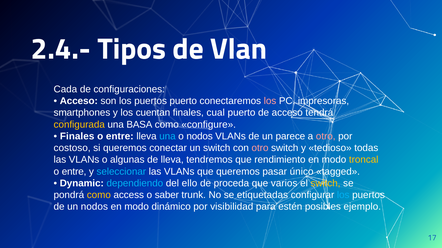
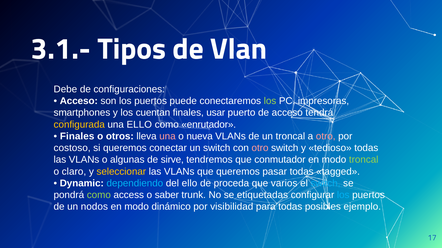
2.4.-: 2.4.- -> 3.1.-
Cada: Cada -> Debe
puertos puerto: puerto -> puede
los at (270, 101) colour: pink -> light green
cual: cual -> usar
una BASA: BASA -> ELLO
configure: configure -> enrutador
entre at (120, 137): entre -> otros
una at (167, 137) colour: light blue -> pink
o nodos: nodos -> nueva
un parece: parece -> troncal
de lleva: lleva -> sirve
rendimiento: rendimiento -> conmutador
troncal at (364, 160) colour: yellow -> light green
entre at (74, 172): entre -> claro
seleccionar colour: light blue -> yellow
pasar único: único -> todas
switch at (326, 184) colour: yellow -> light blue
como at (99, 195) colour: yellow -> light green
para estén: estén -> todas
